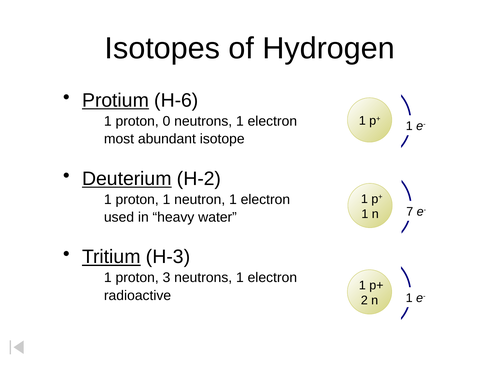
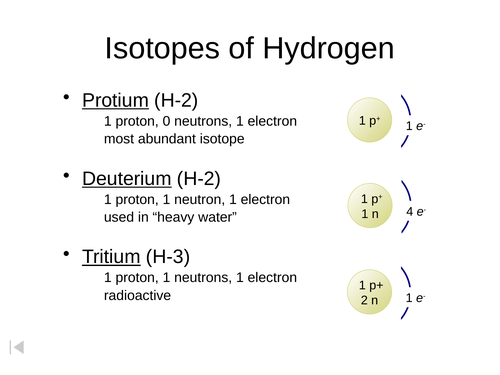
Protium H-6: H-6 -> H-2
7: 7 -> 4
3 at (166, 278): 3 -> 1
